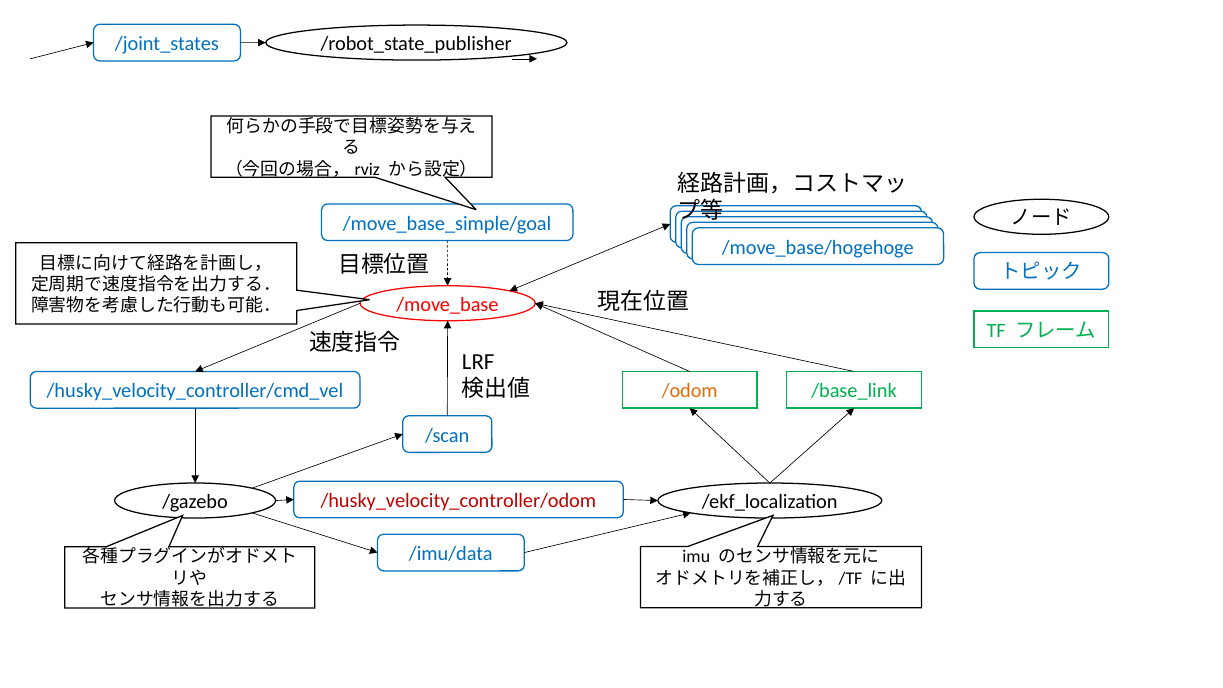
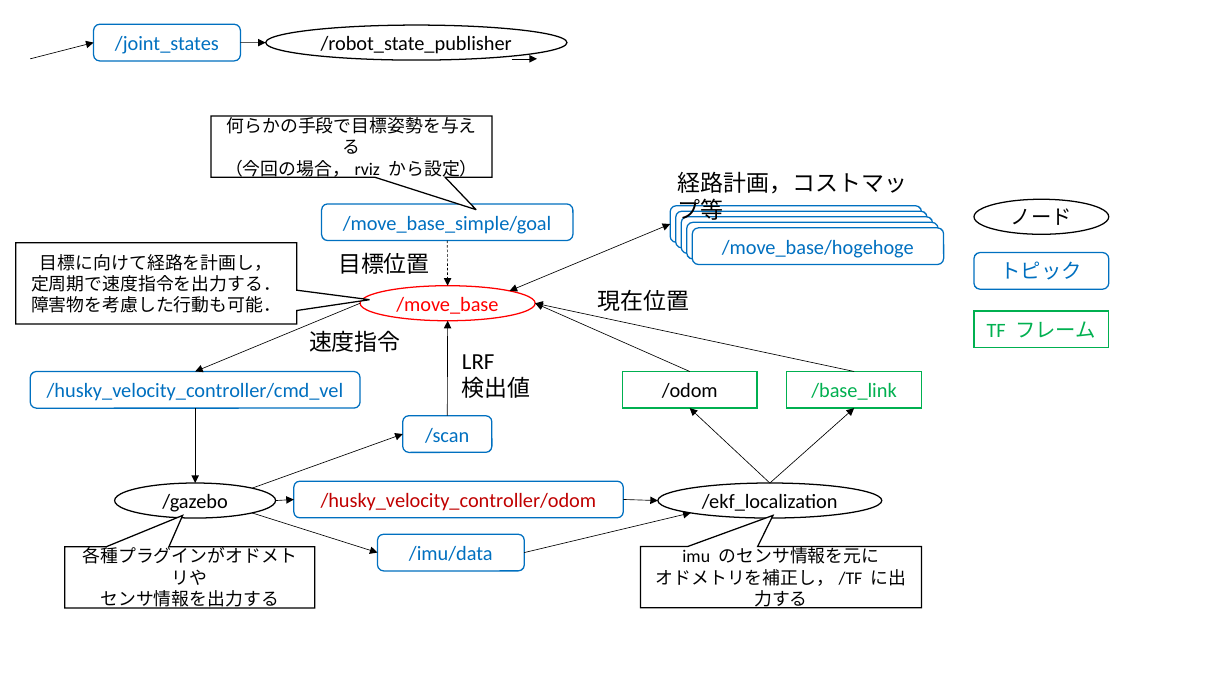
/odom colour: orange -> black
